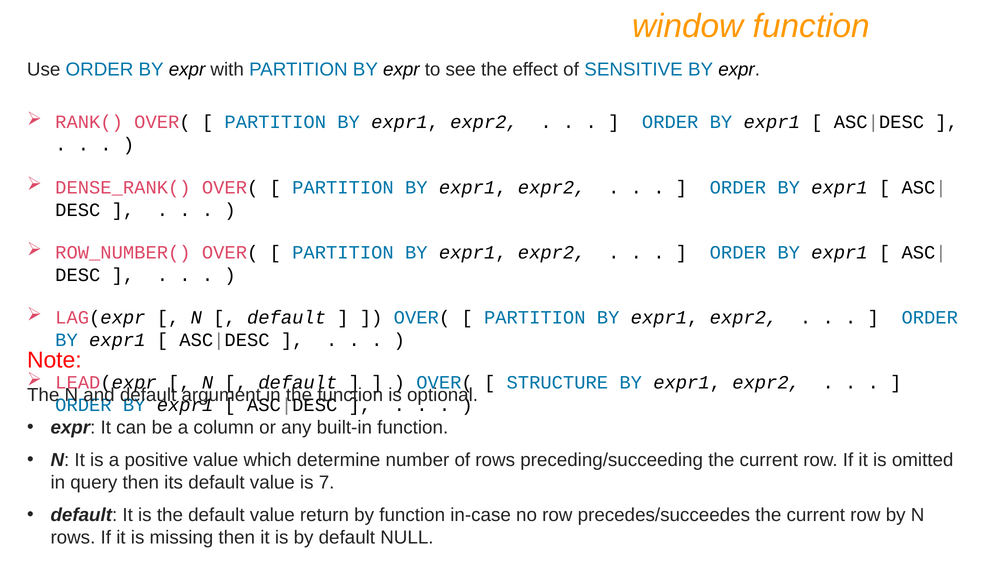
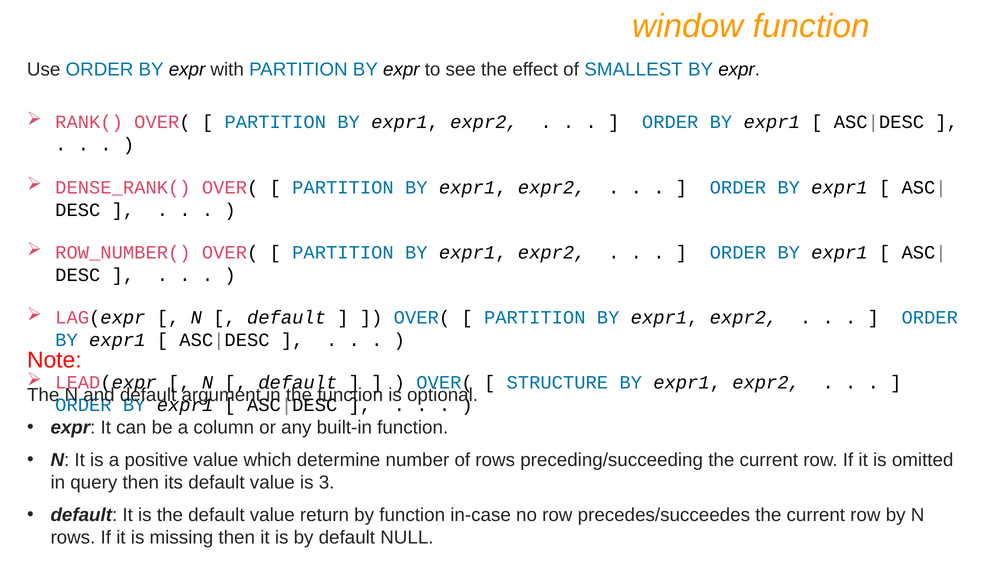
SENSITIVE: SENSITIVE -> SMALLEST
7: 7 -> 3
